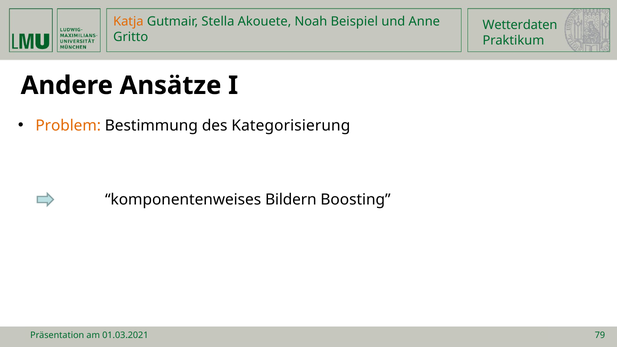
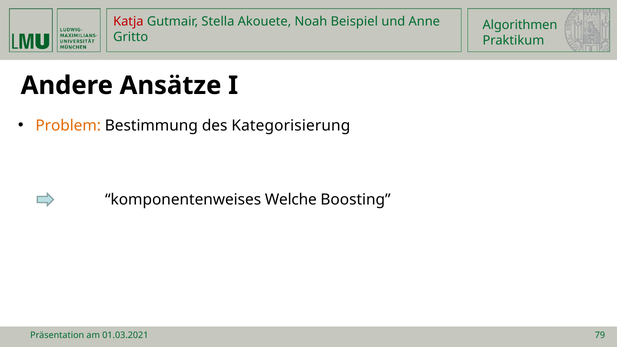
Katja colour: orange -> red
Wetterdaten: Wetterdaten -> Algorithmen
Bildern: Bildern -> Welche
